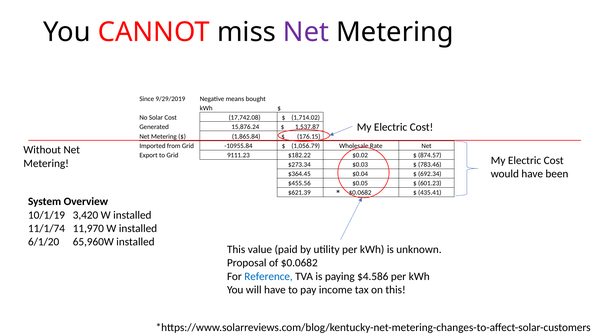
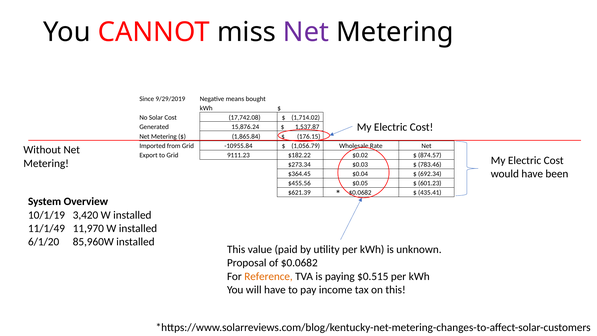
11/1/74: 11/1/74 -> 11/1/49
65,960W: 65,960W -> 85,960W
Reference colour: blue -> orange
$4.586: $4.586 -> $0.515
